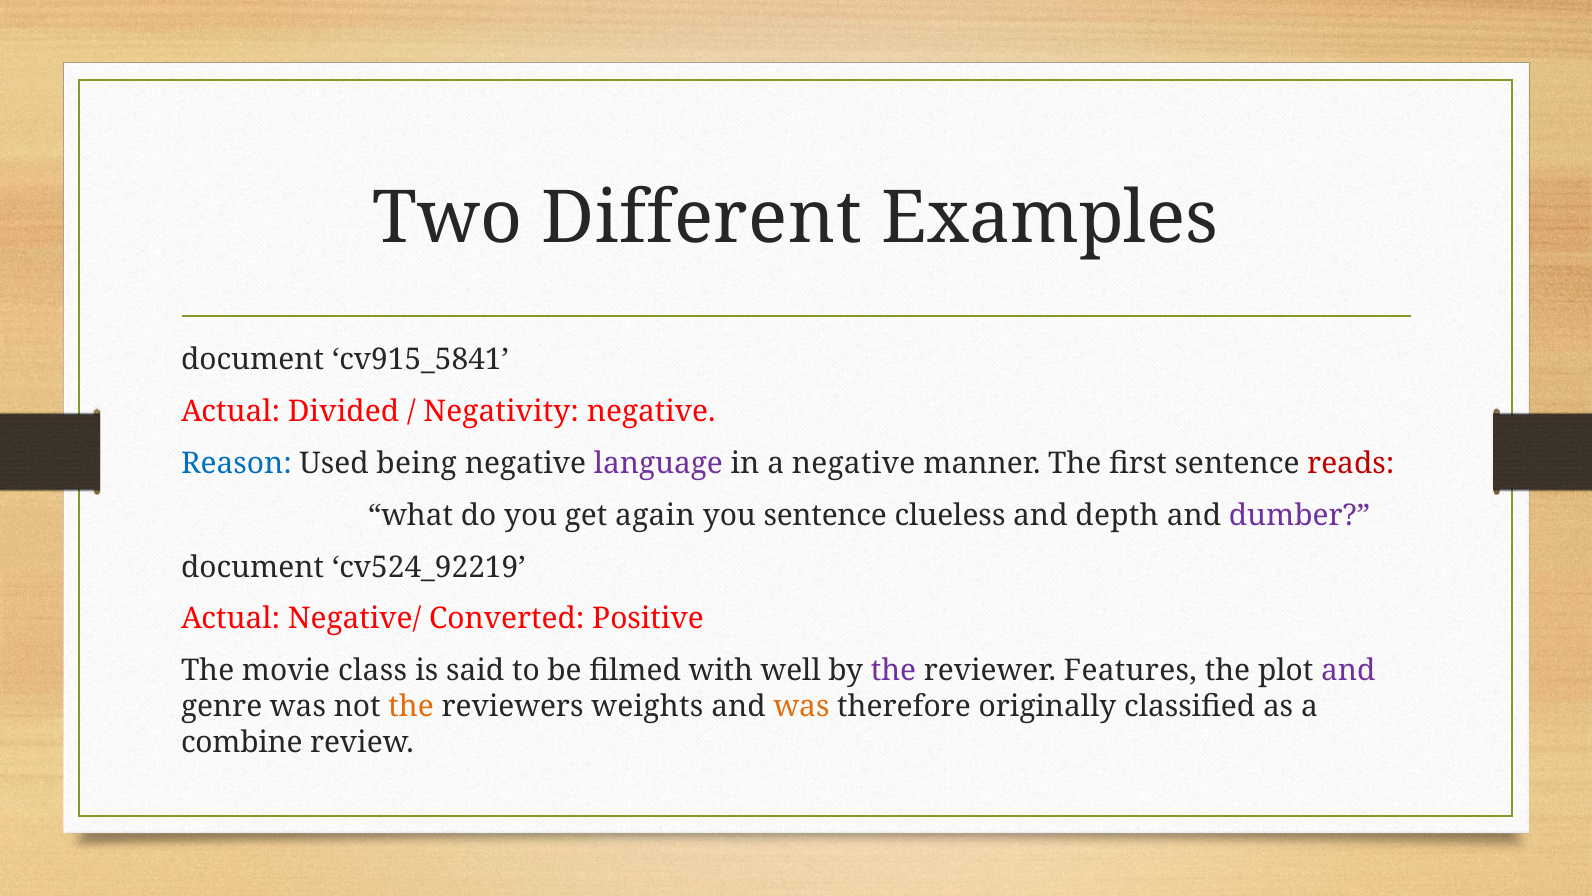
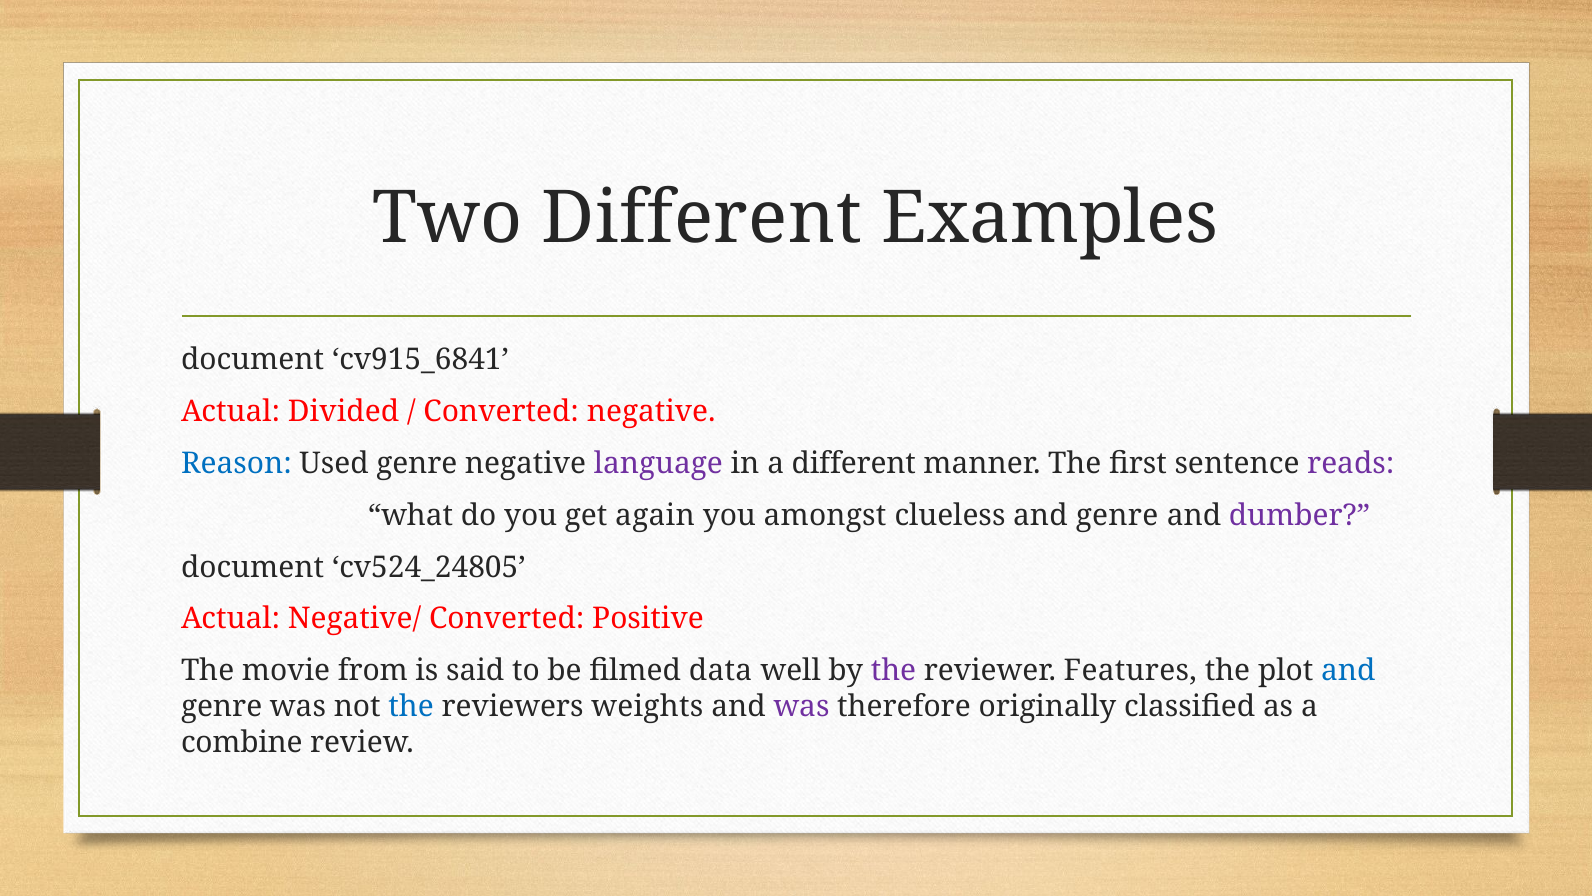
cv915_5841: cv915_5841 -> cv915_6841
Negativity at (501, 412): Negativity -> Converted
Used being: being -> genre
a negative: negative -> different
reads colour: red -> purple
you sentence: sentence -> amongst
clueless and depth: depth -> genre
cv524_92219: cv524_92219 -> cv524_24805
class: class -> from
with: with -> data
and at (1348, 670) colour: purple -> blue
the at (411, 706) colour: orange -> blue
was at (802, 706) colour: orange -> purple
